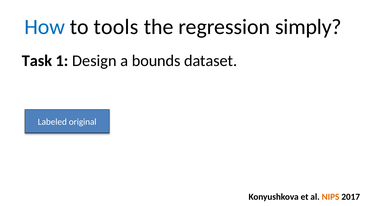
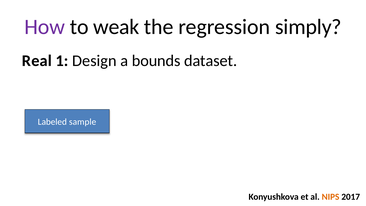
How colour: blue -> purple
tools: tools -> weak
Task: Task -> Real
original: original -> sample
